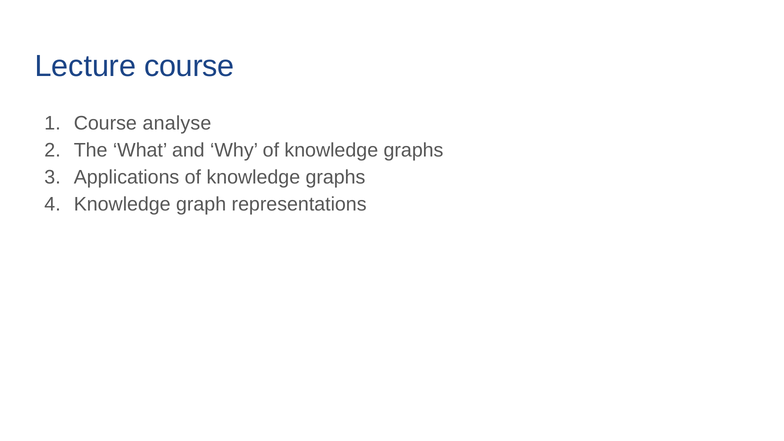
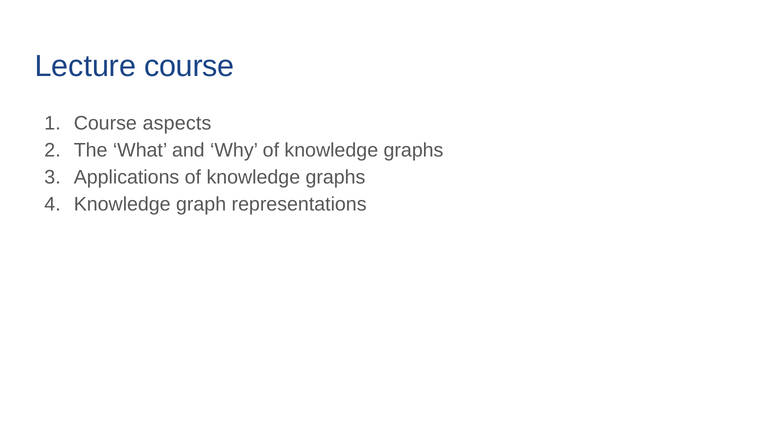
analyse: analyse -> aspects
